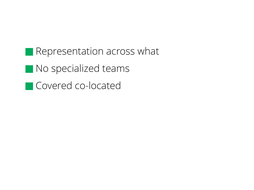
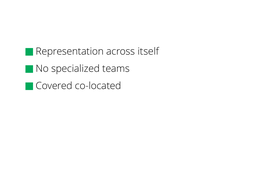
what: what -> itself
